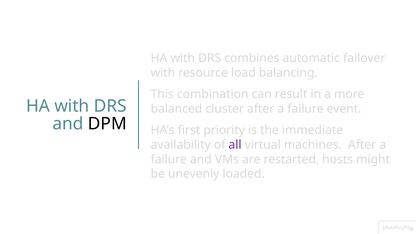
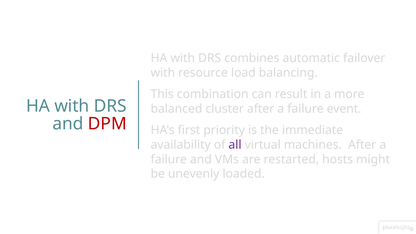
DPM colour: black -> red
